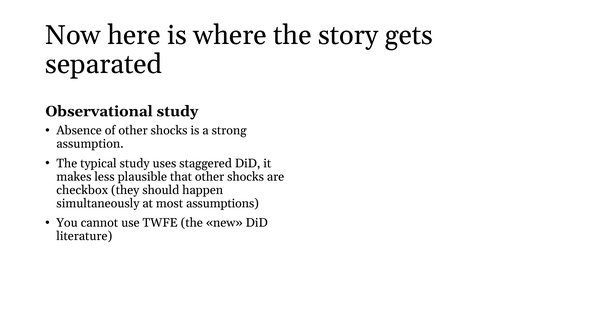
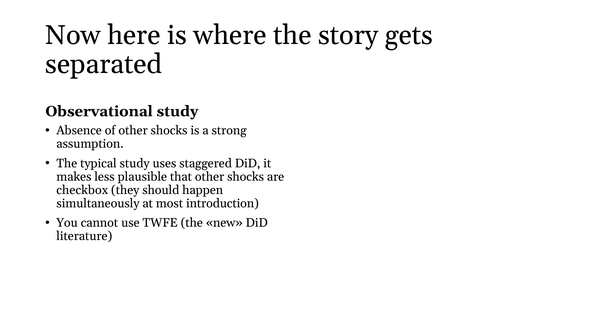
assumptions: assumptions -> introduction
